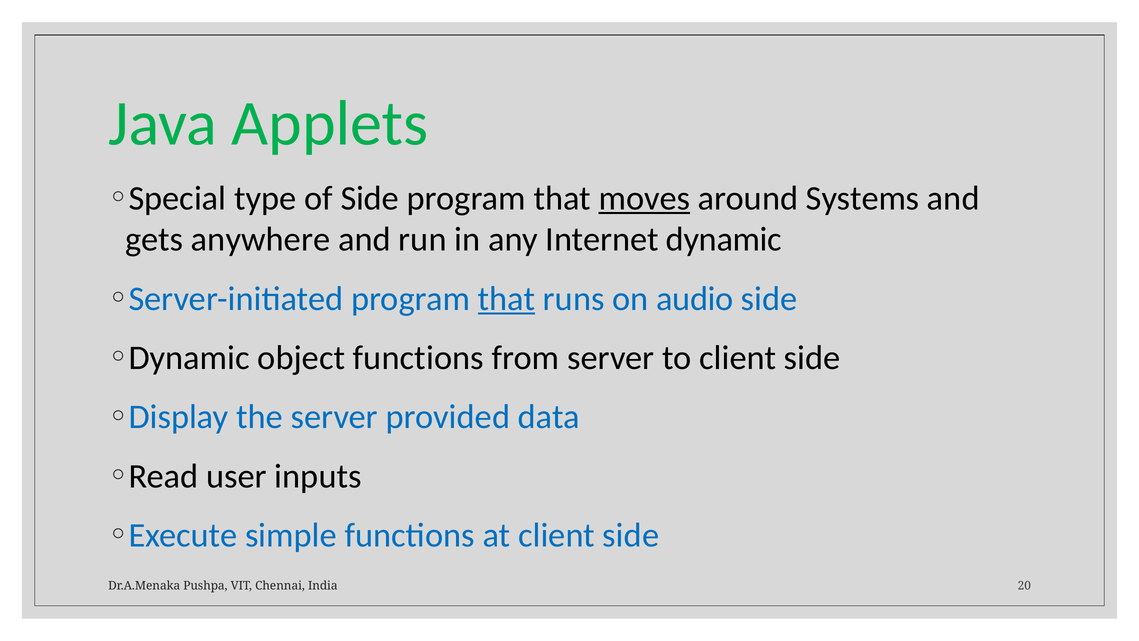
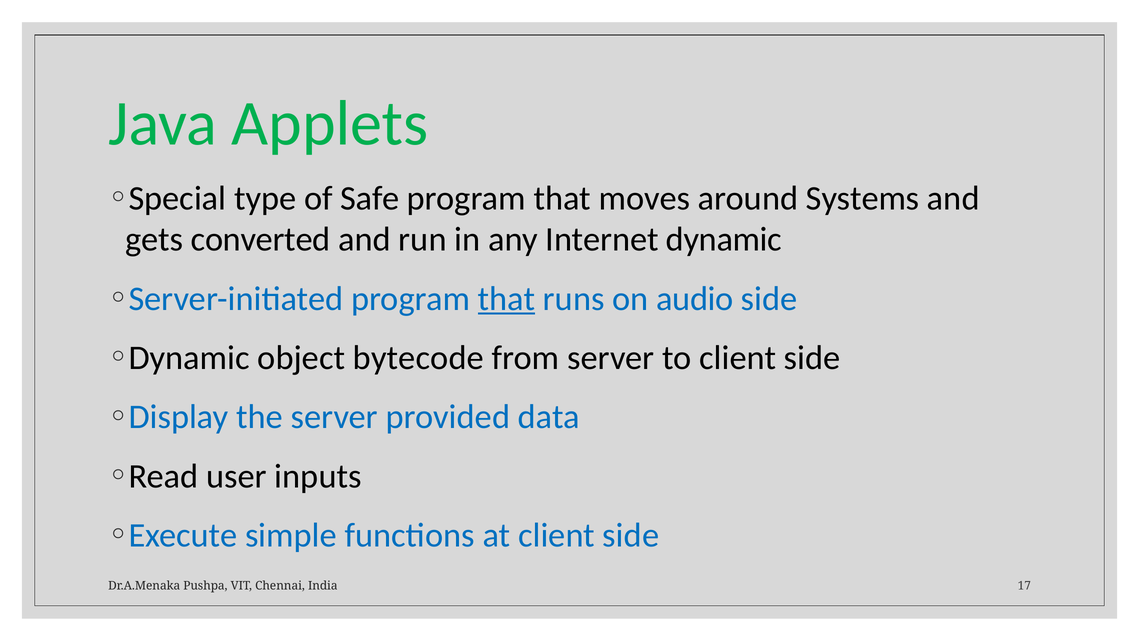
of Side: Side -> Safe
moves underline: present -> none
anywhere: anywhere -> converted
object functions: functions -> bytecode
20: 20 -> 17
